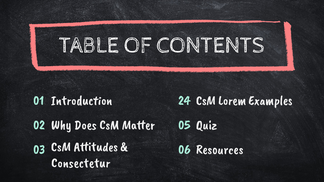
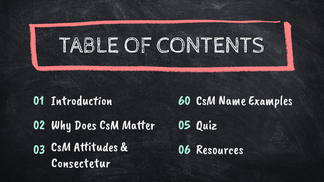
Lorem: Lorem -> Name
24: 24 -> 60
